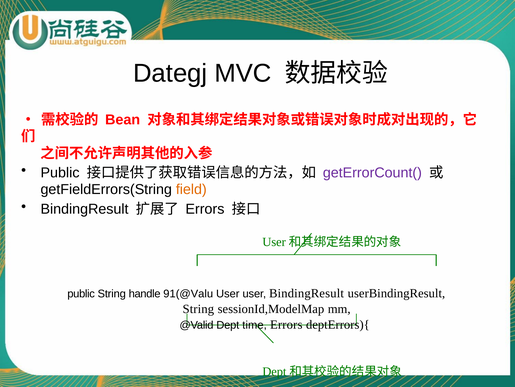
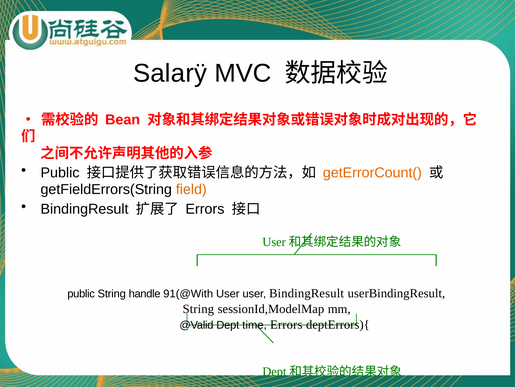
Dategj: Dategj -> Salarÿ
getErrorCount( colour: purple -> orange
91(@Valu: 91(@Valu -> 91(@With
